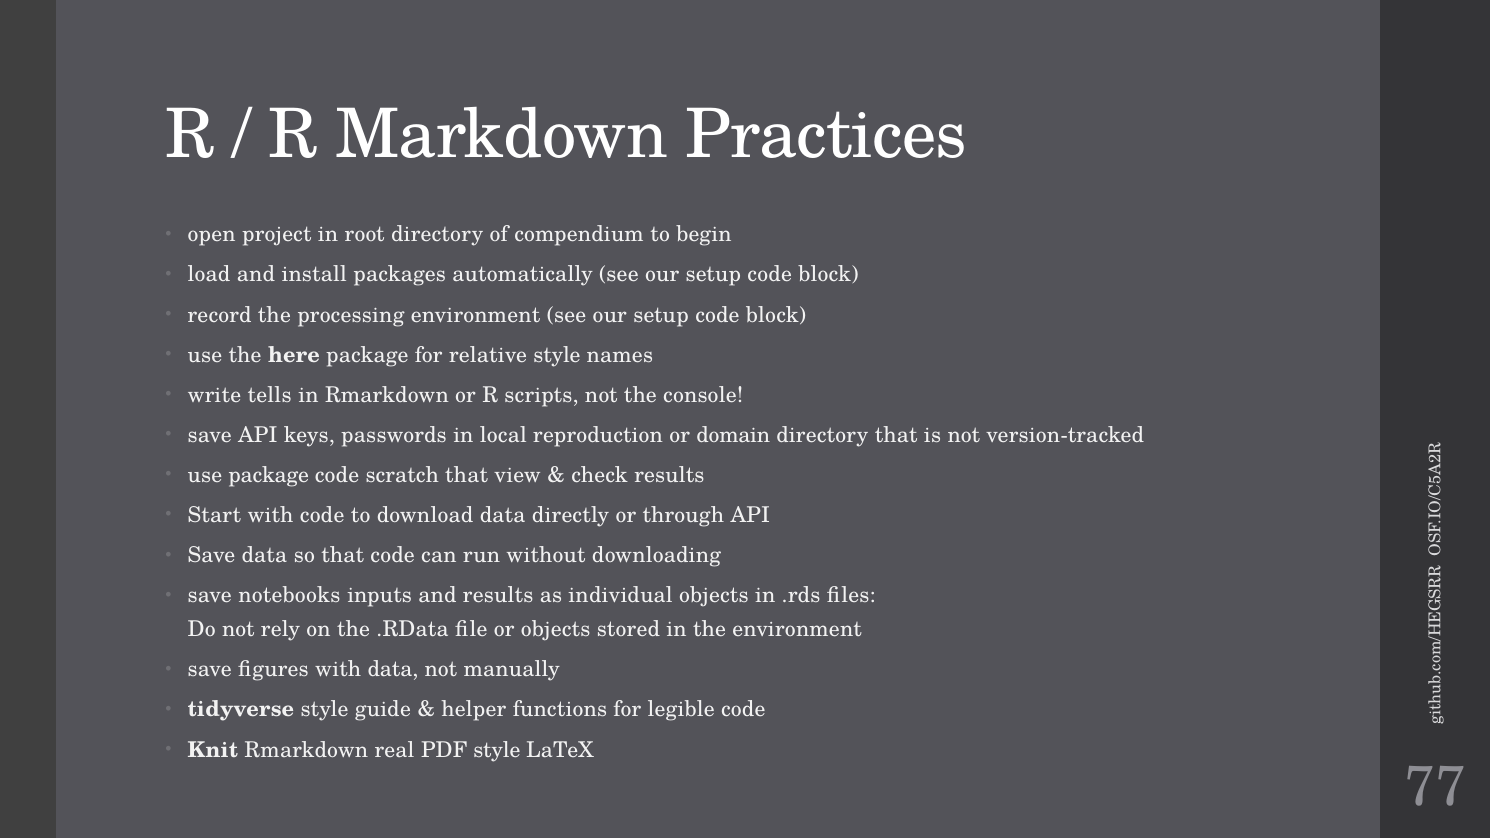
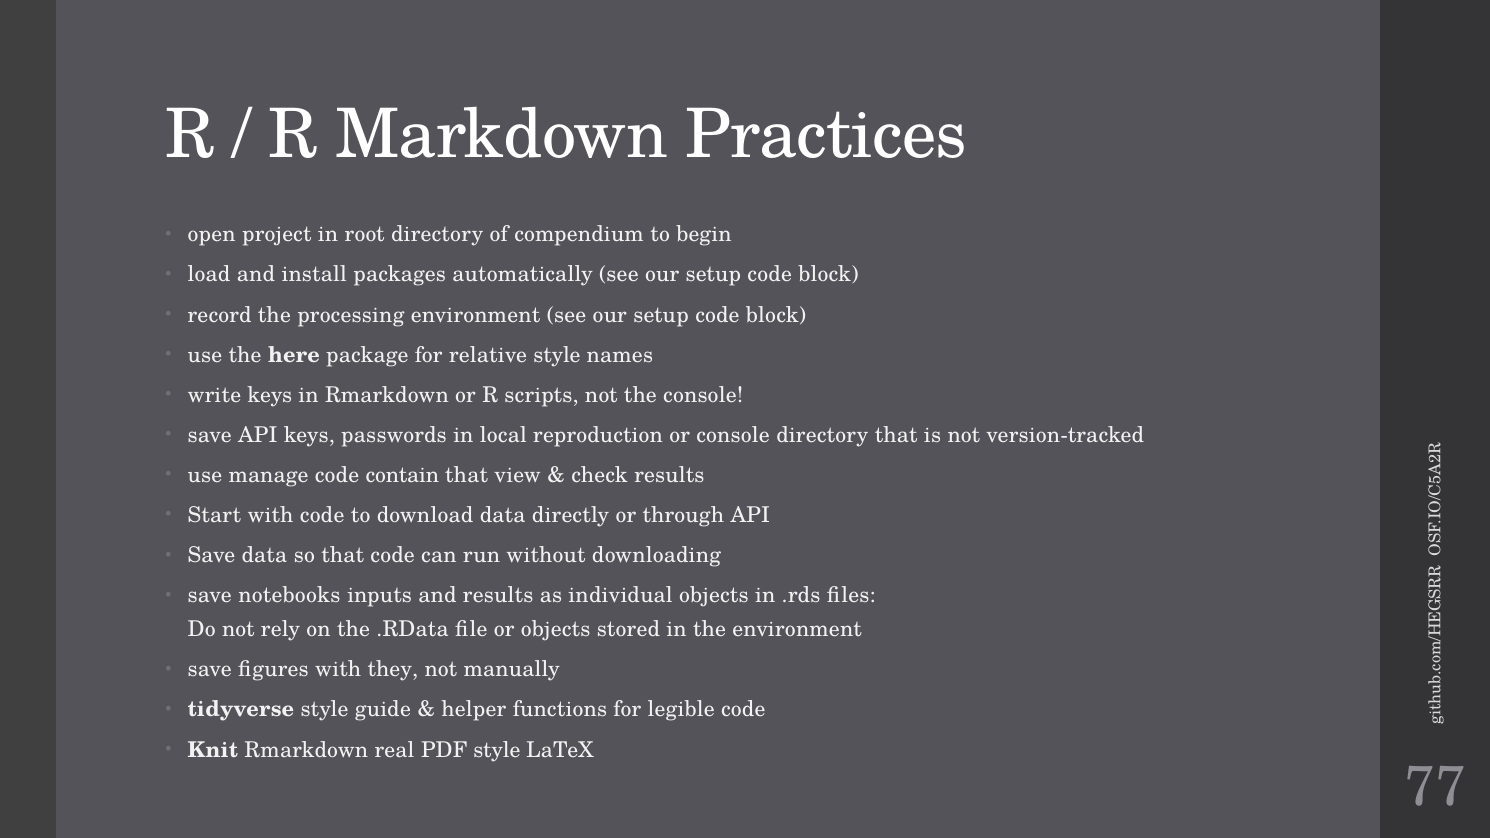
write tells: tells -> keys
or domain: domain -> console
use package: package -> manage
scratch: scratch -> contain
with data: data -> they
